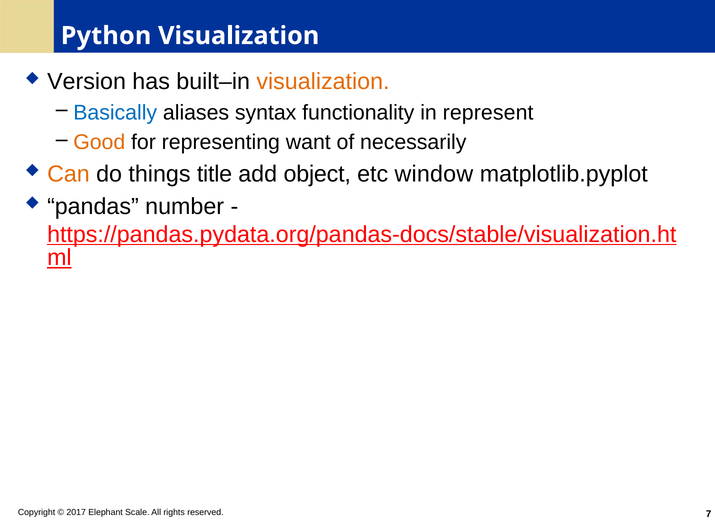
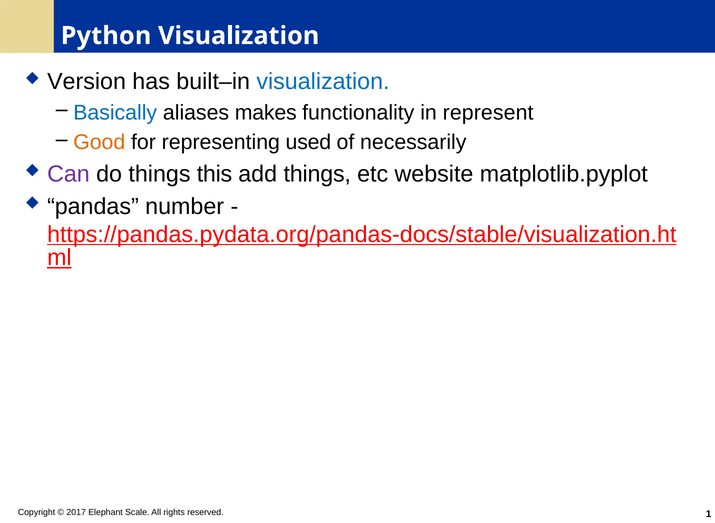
visualization at (323, 82) colour: orange -> blue
syntax: syntax -> makes
want: want -> used
Can colour: orange -> purple
title: title -> this
add object: object -> things
window: window -> website
7: 7 -> 1
